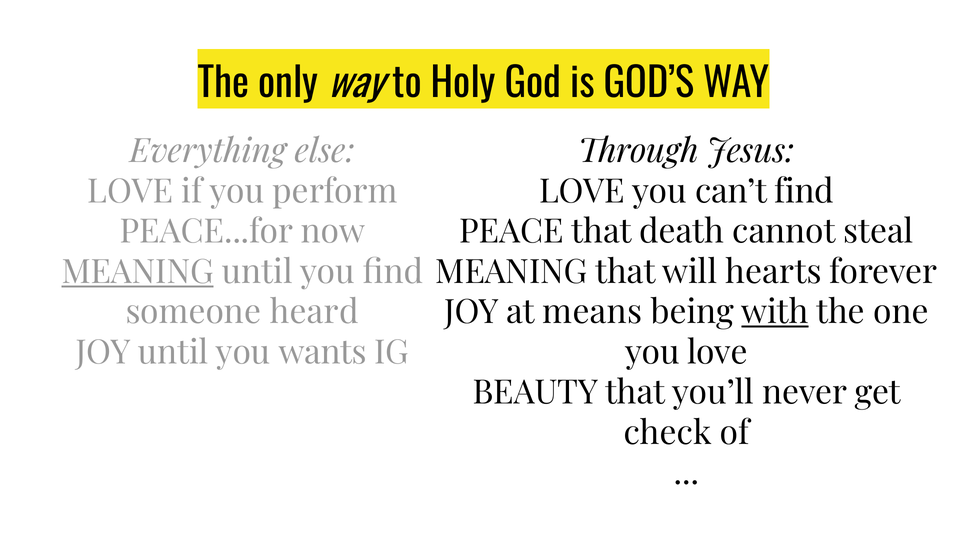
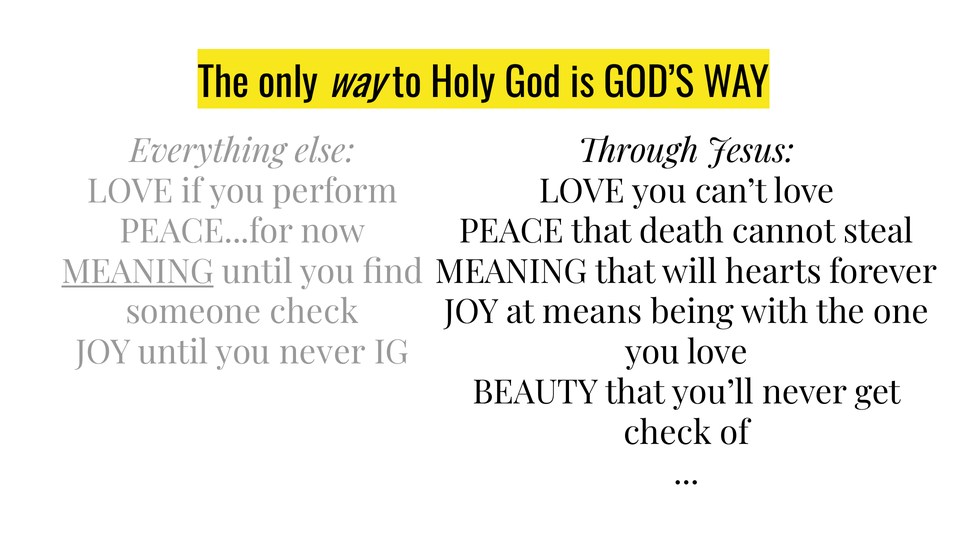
can’t find: find -> love
someone heard: heard -> check
with at (775, 312) underline: present -> none
you wants: wants -> never
